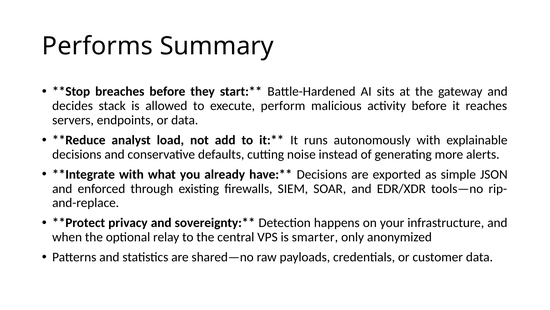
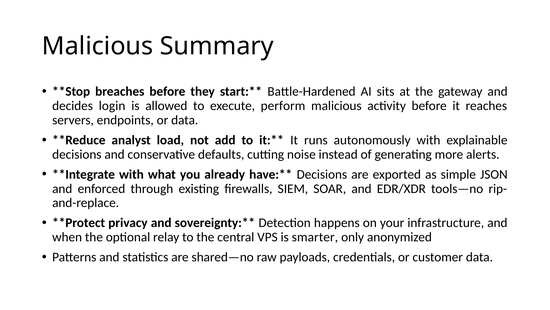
Performs at (97, 46): Performs -> Malicious
stack: stack -> login
